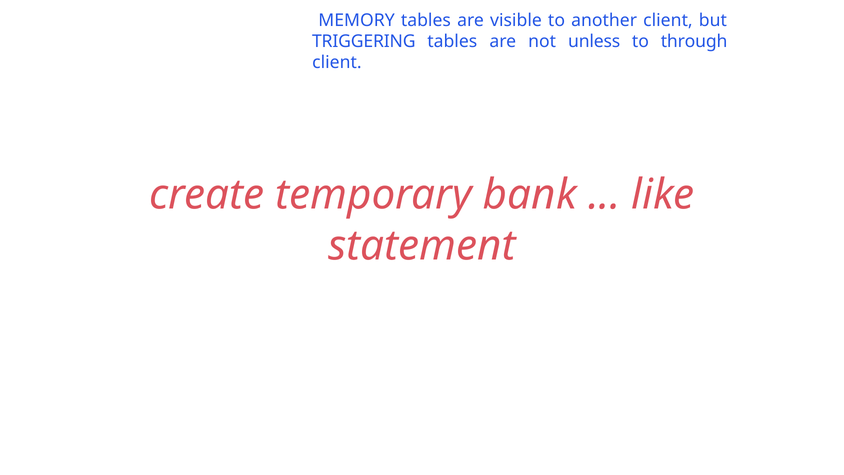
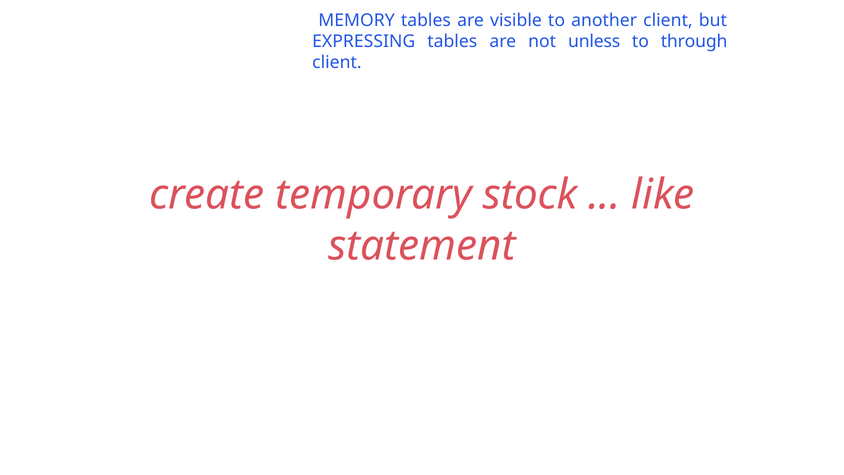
TRIGGERING: TRIGGERING -> EXPRESSING
bank: bank -> stock
